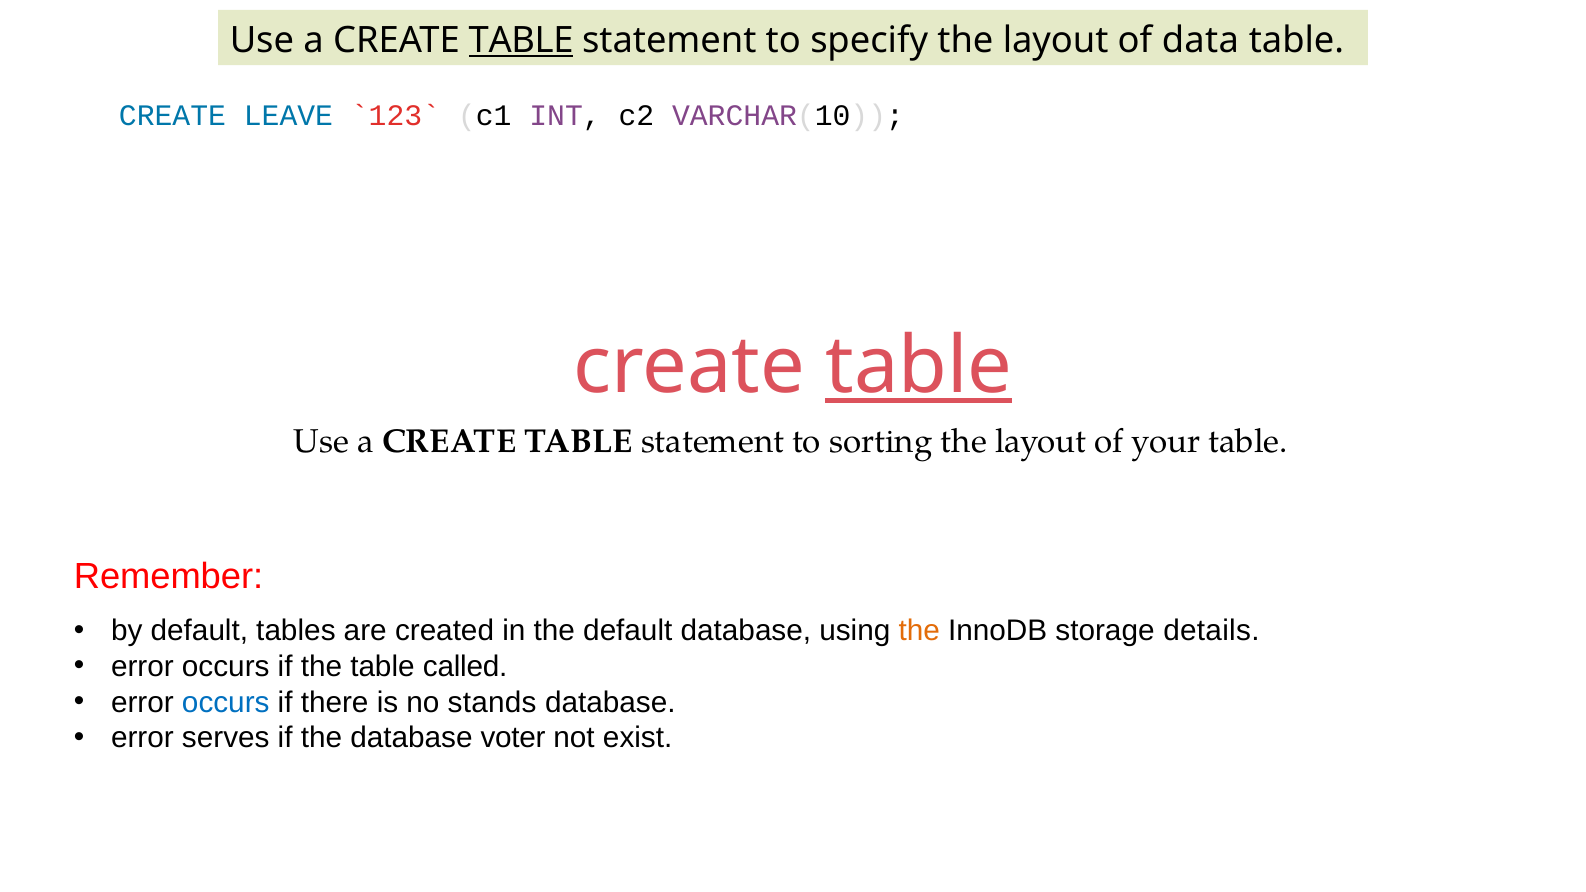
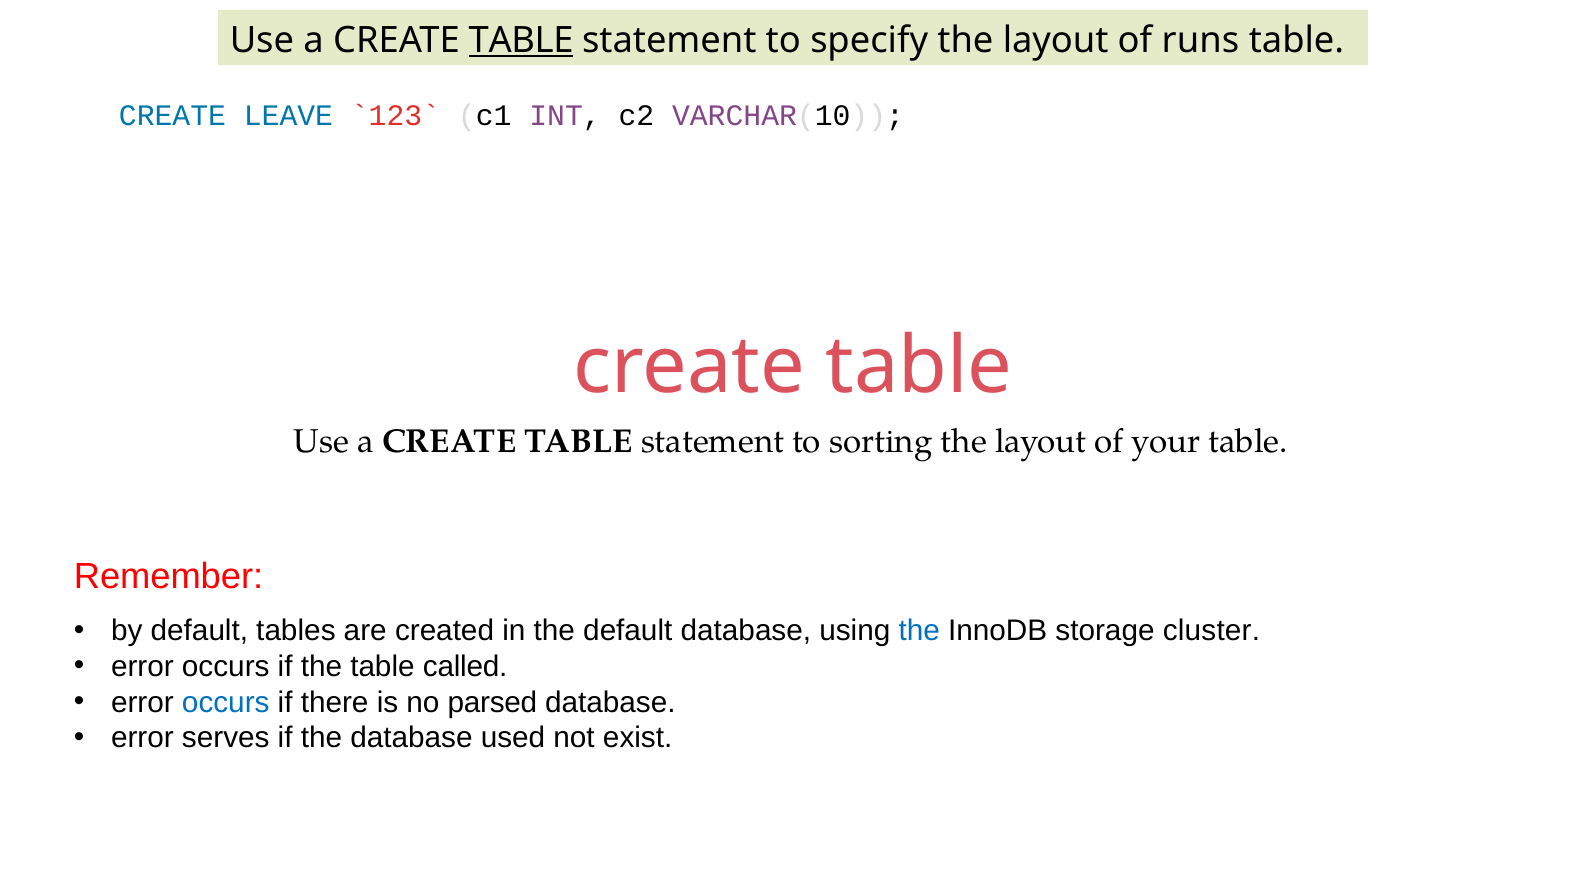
data: data -> runs
table at (919, 366) underline: present -> none
the at (919, 631) colour: orange -> blue
details: details -> cluster
stands: stands -> parsed
voter: voter -> used
